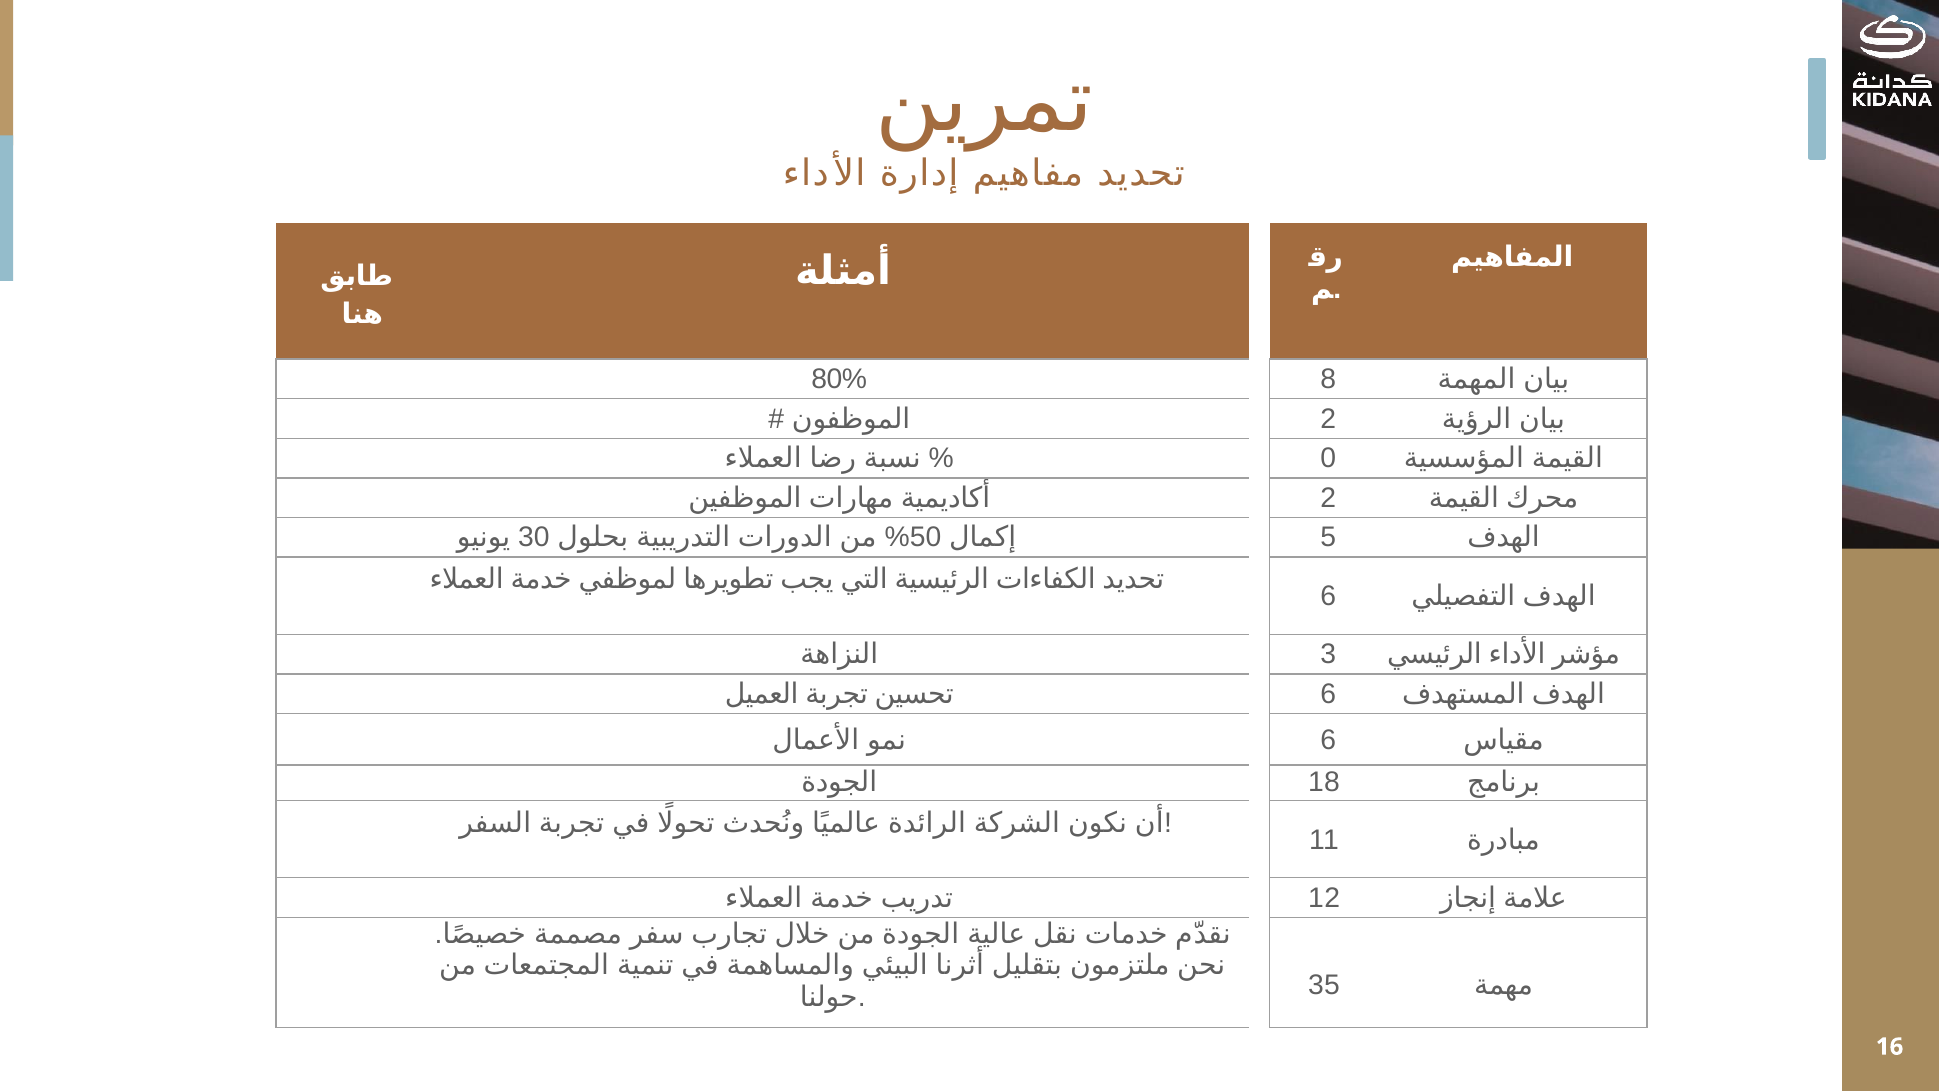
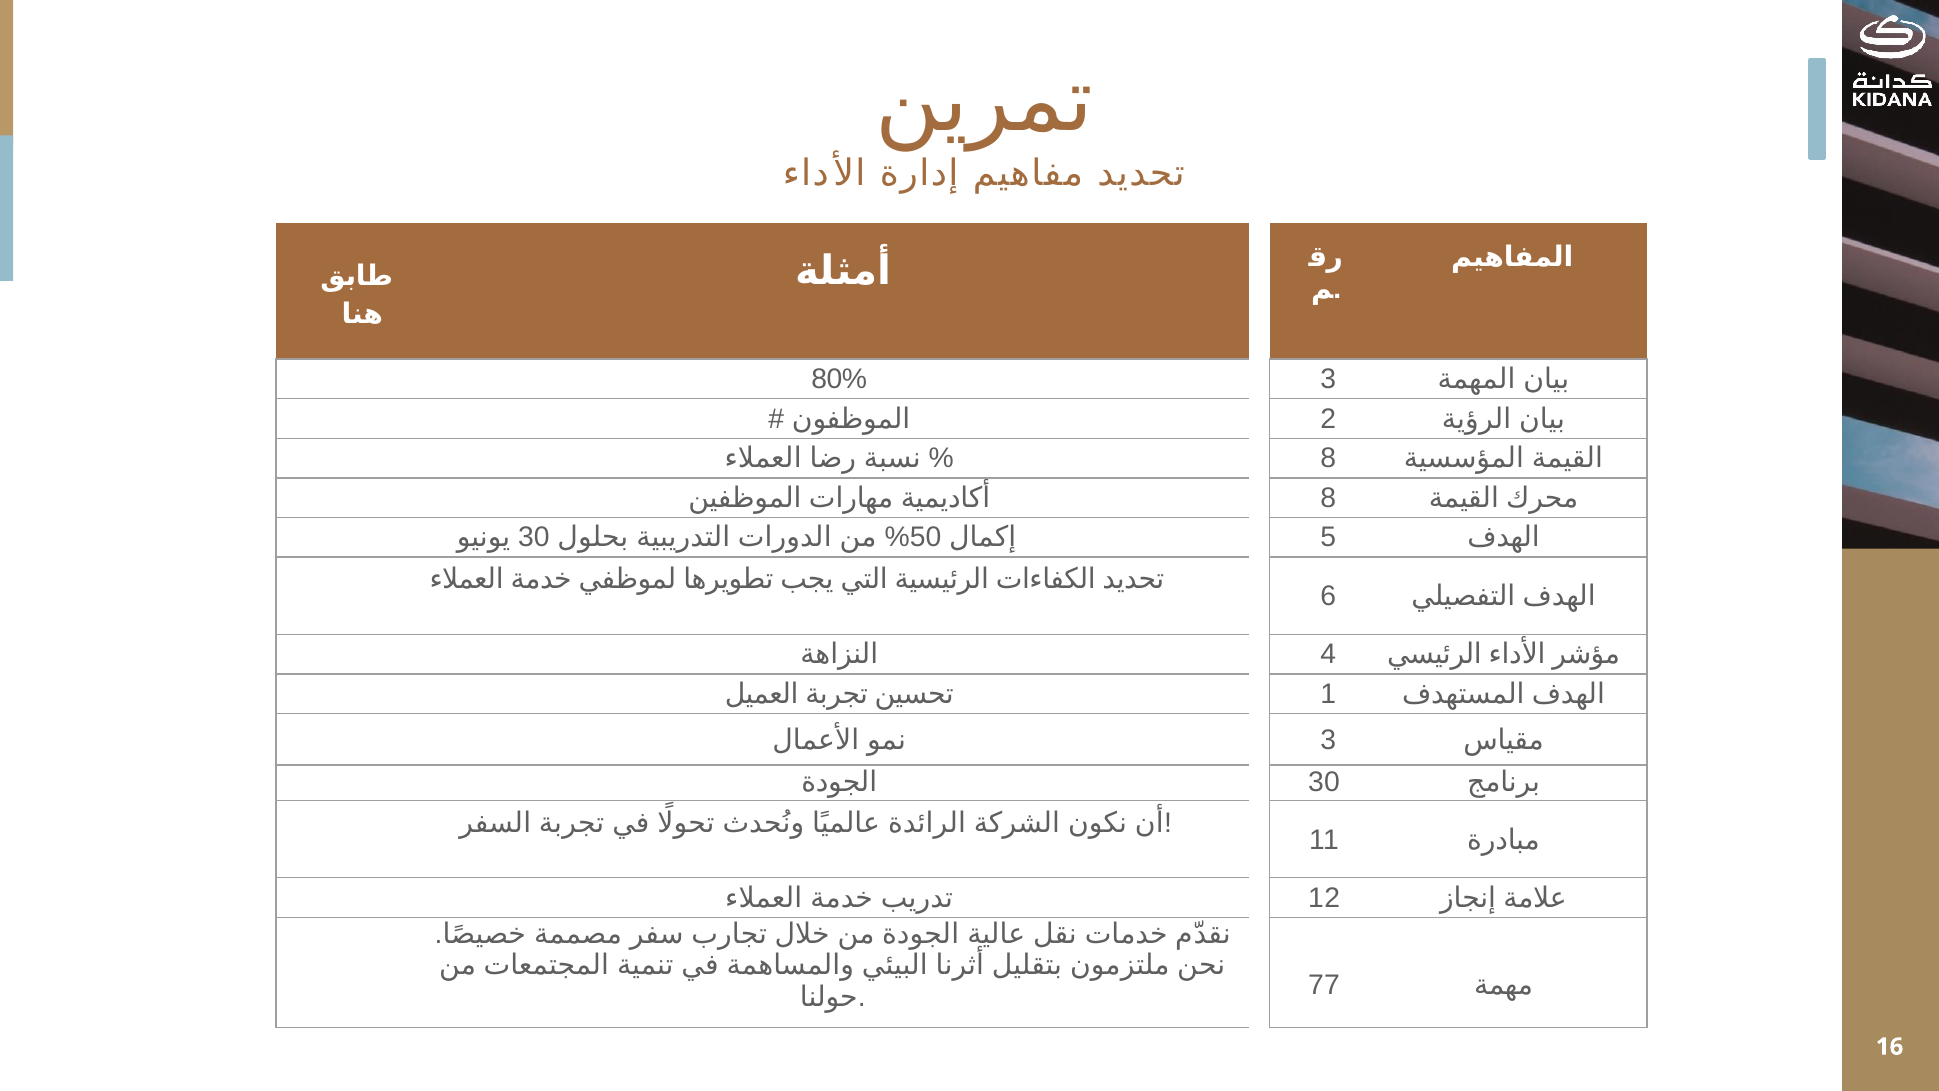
80% 8: 8 -> 3
0 at (1328, 458): 0 -> 8
2 at (1328, 498): 2 -> 8
3: 3 -> 4
6 at (1328, 694): 6 -> 1
6 at (1328, 740): 6 -> 3
18 at (1324, 782): 18 -> 30
35: 35 -> 77
